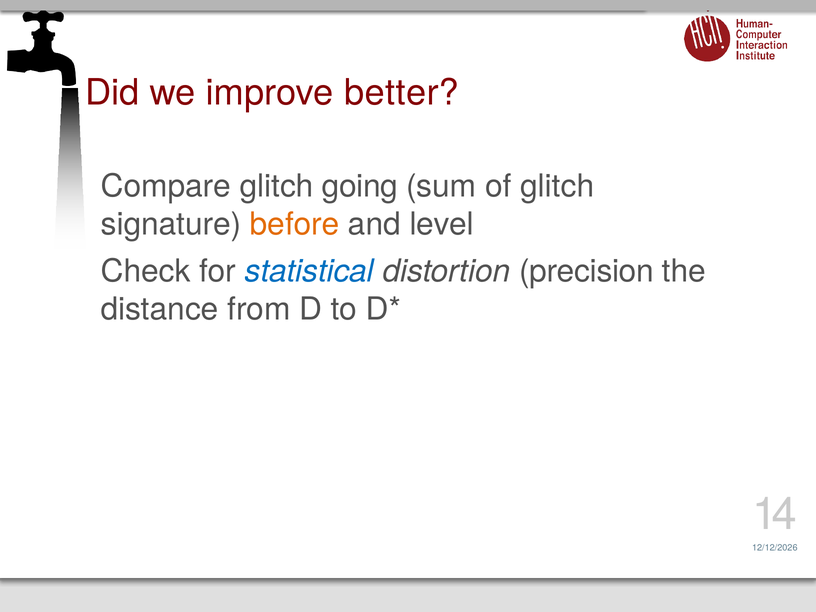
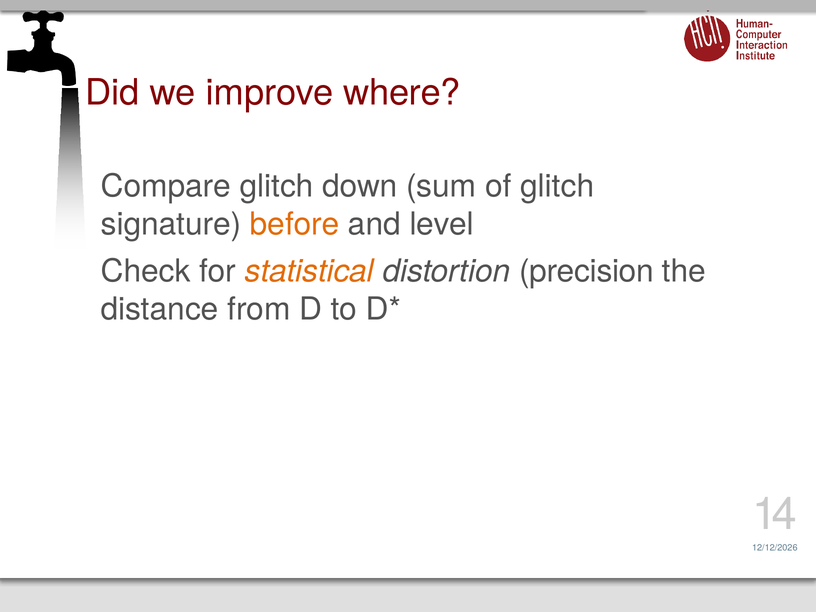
better: better -> where
going: going -> down
statistical colour: blue -> orange
